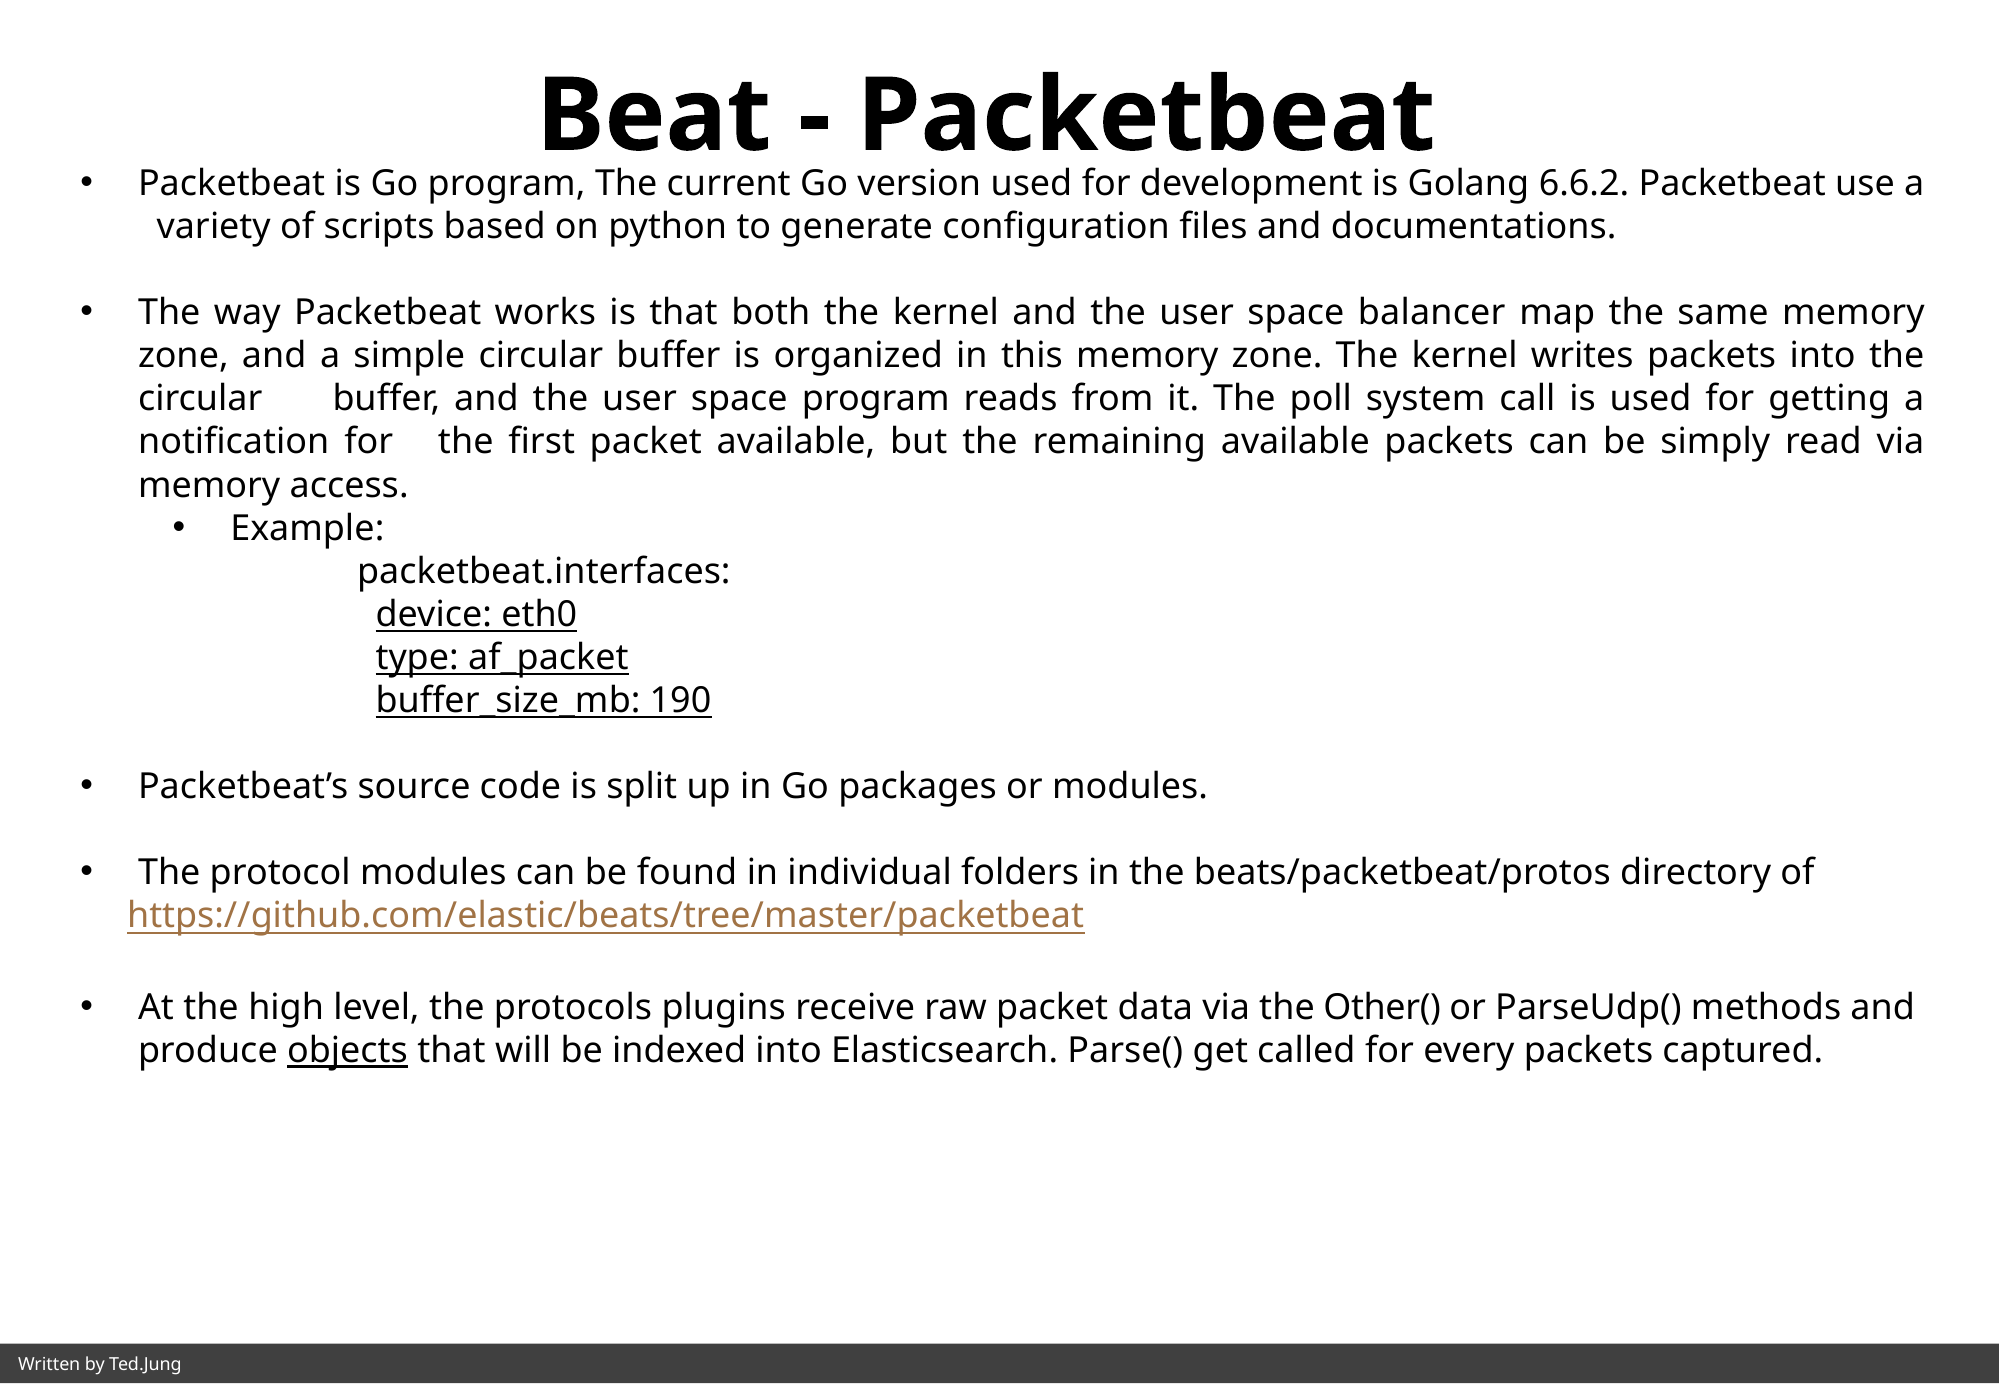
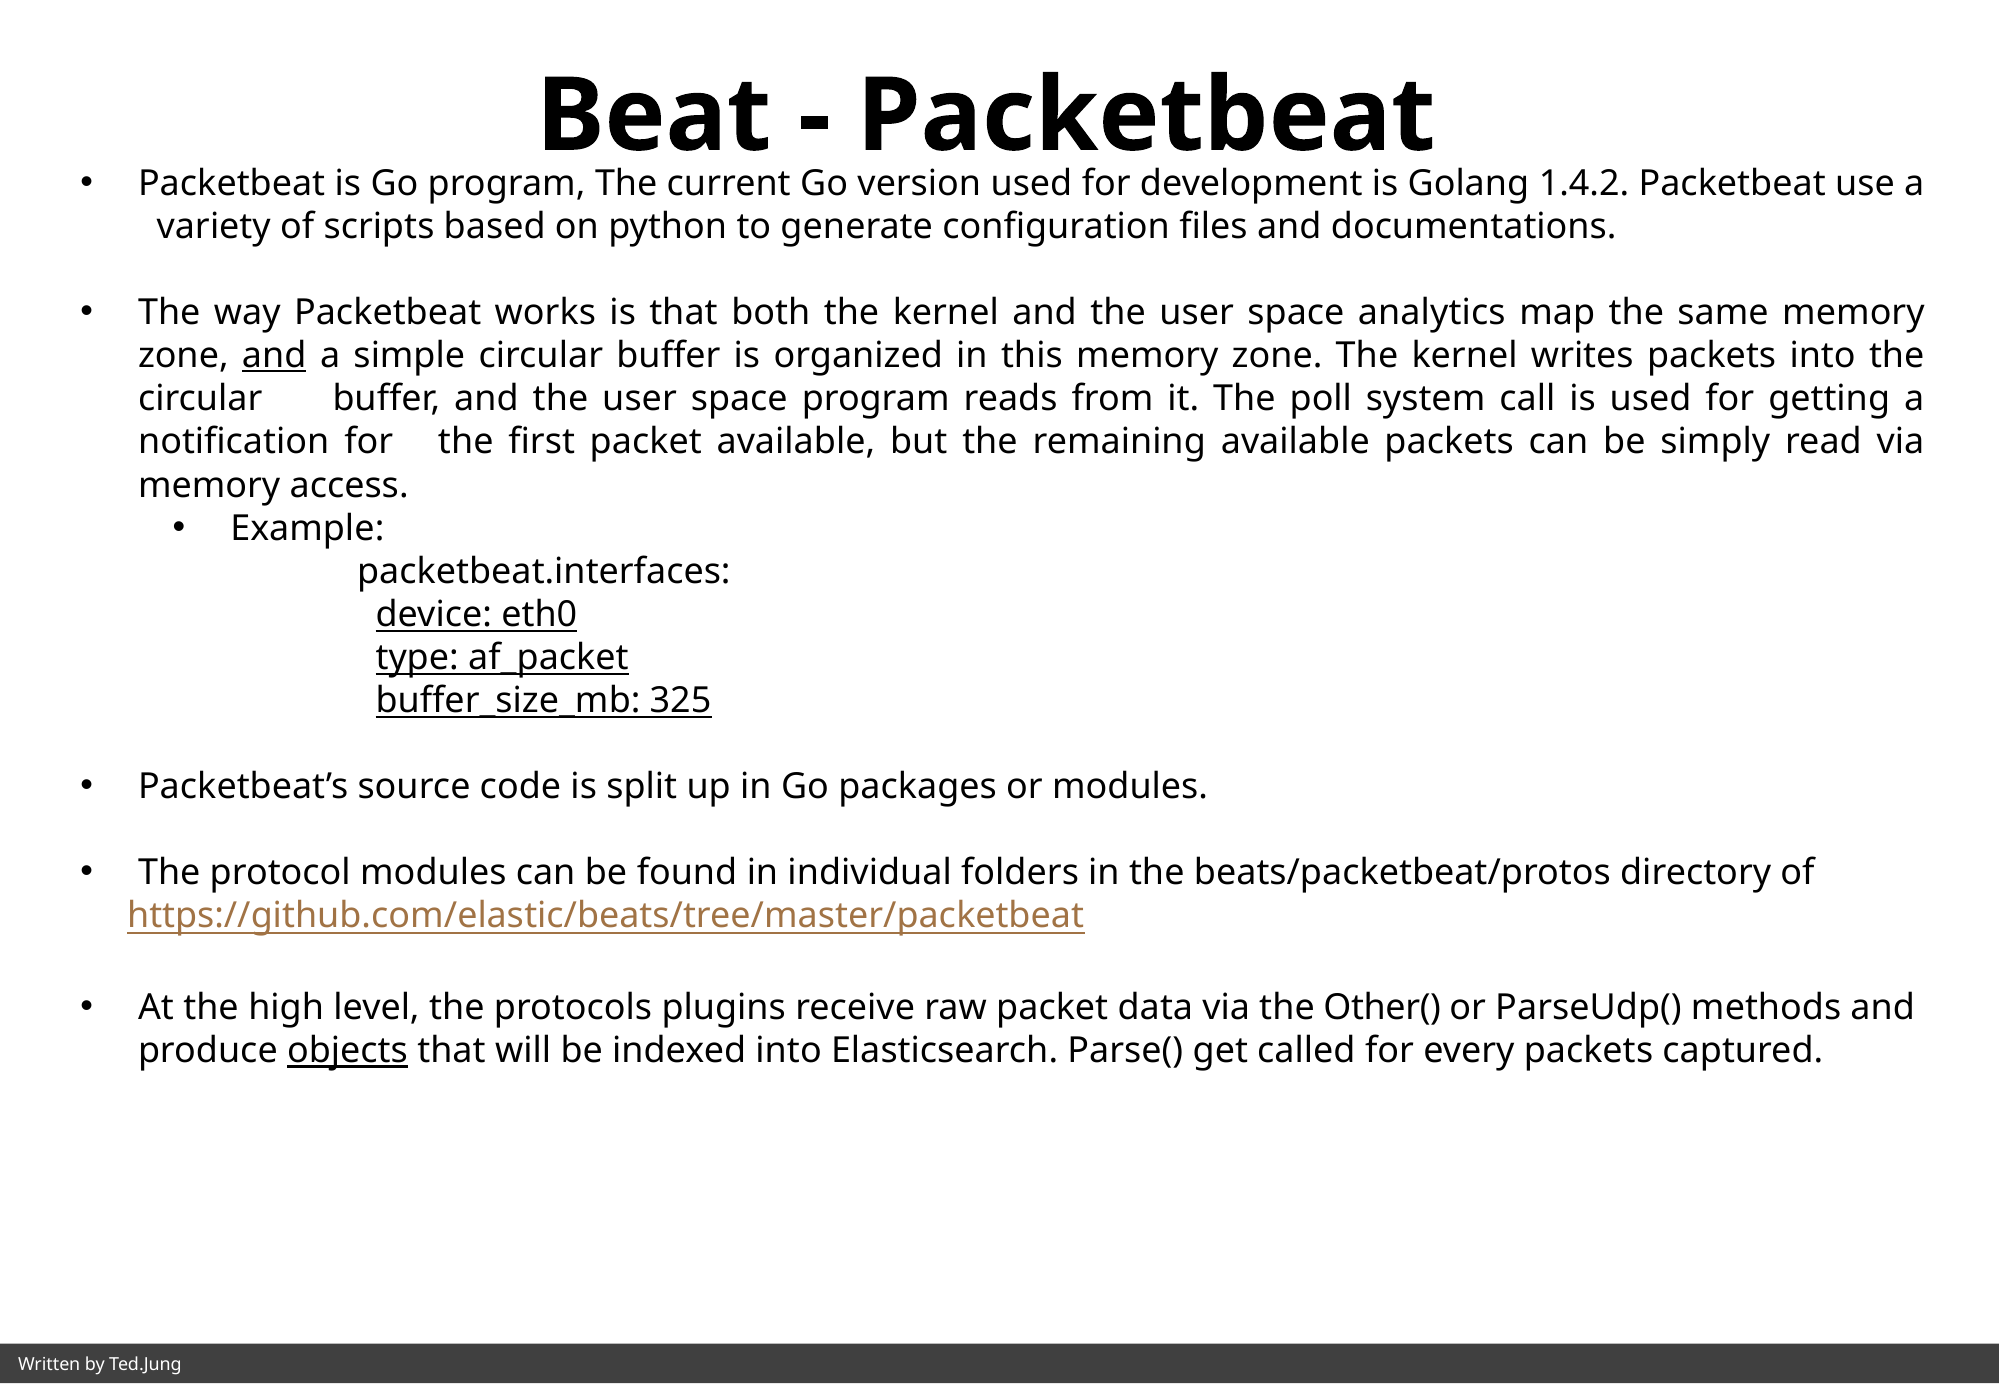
6.6.2: 6.6.2 -> 1.4.2
balancer: balancer -> analytics
and at (274, 356) underline: none -> present
190: 190 -> 325
